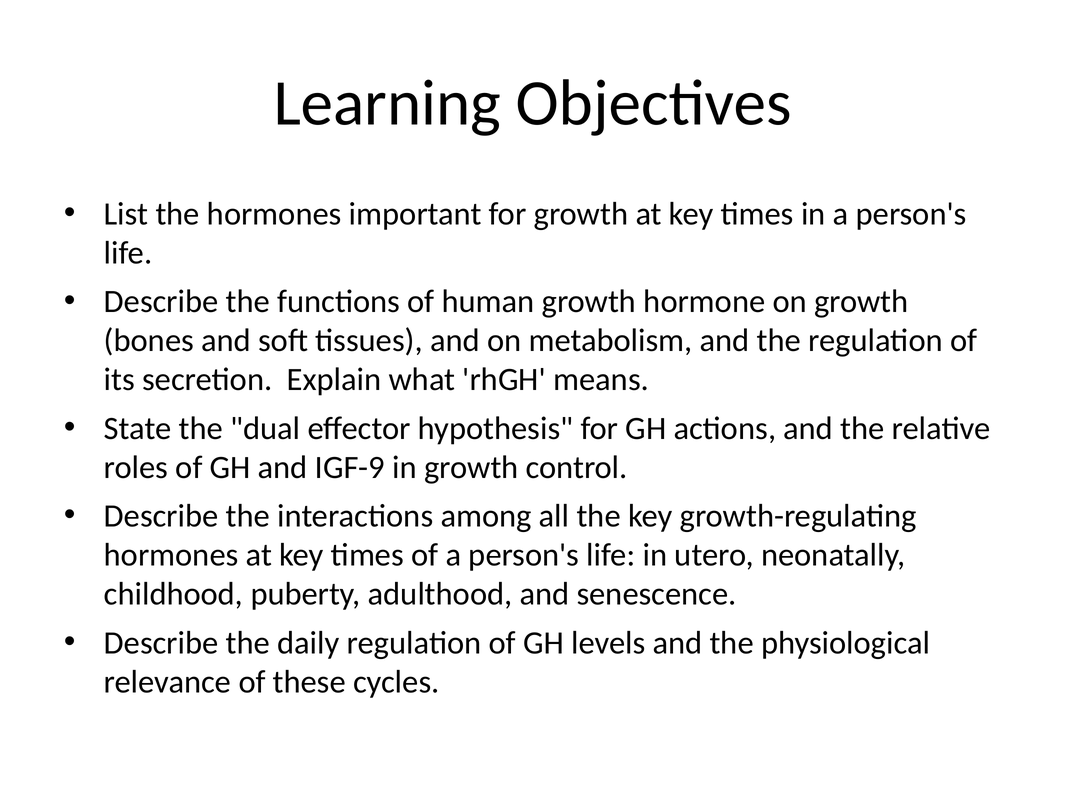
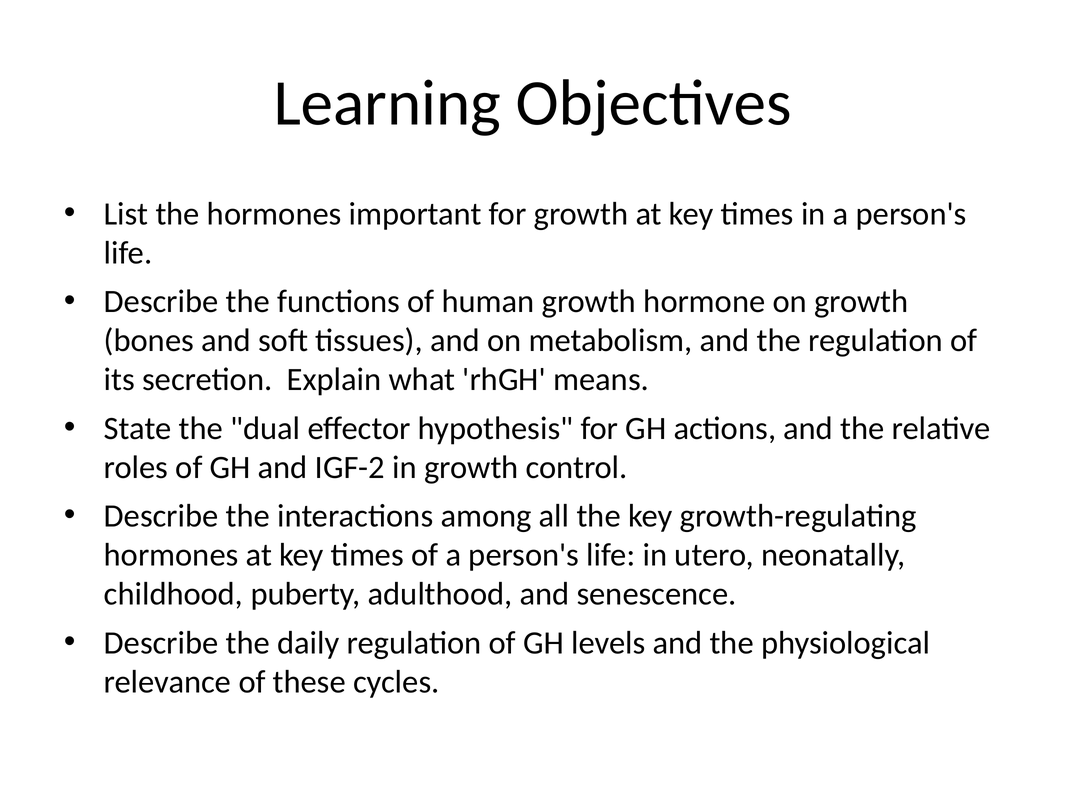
IGF-9: IGF-9 -> IGF-2
